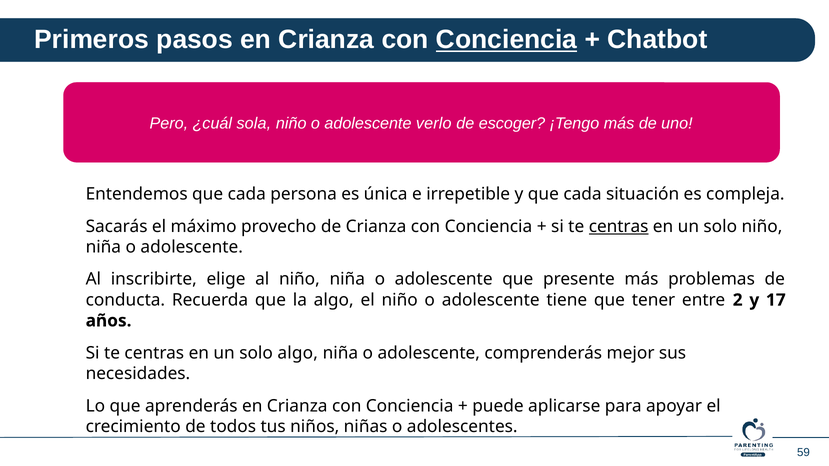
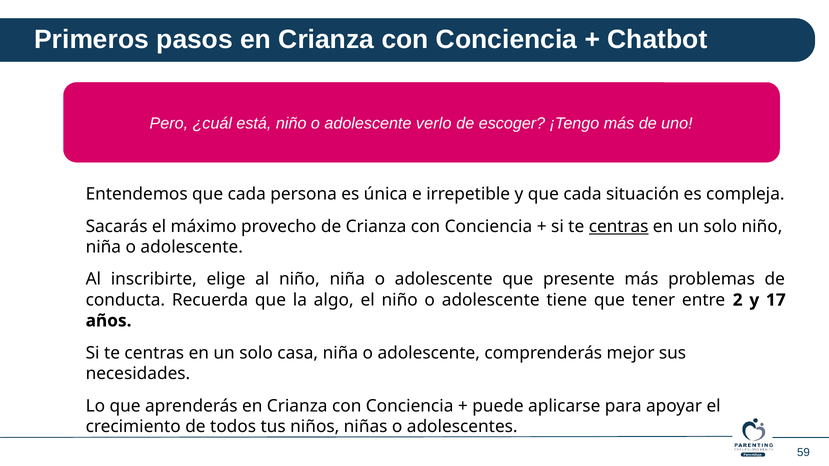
Conciencia at (507, 40) underline: present -> none
sola: sola -> está
solo algo: algo -> casa
